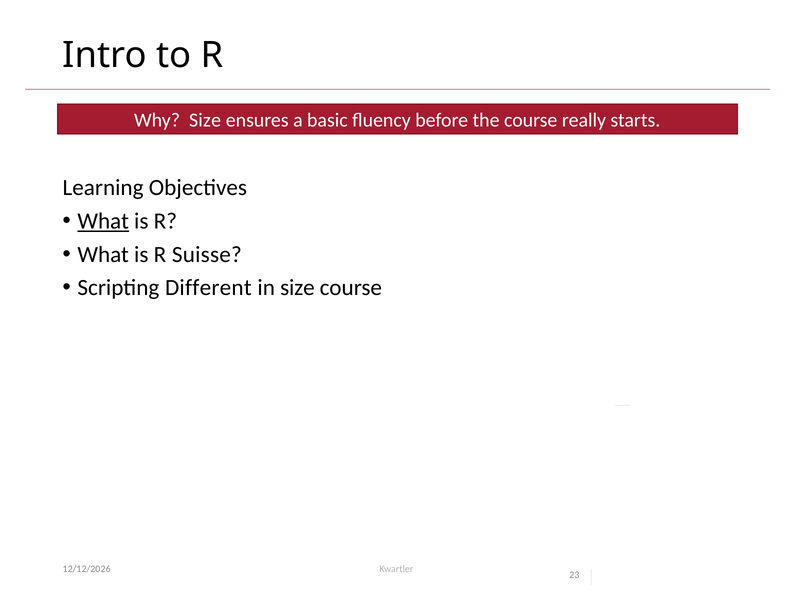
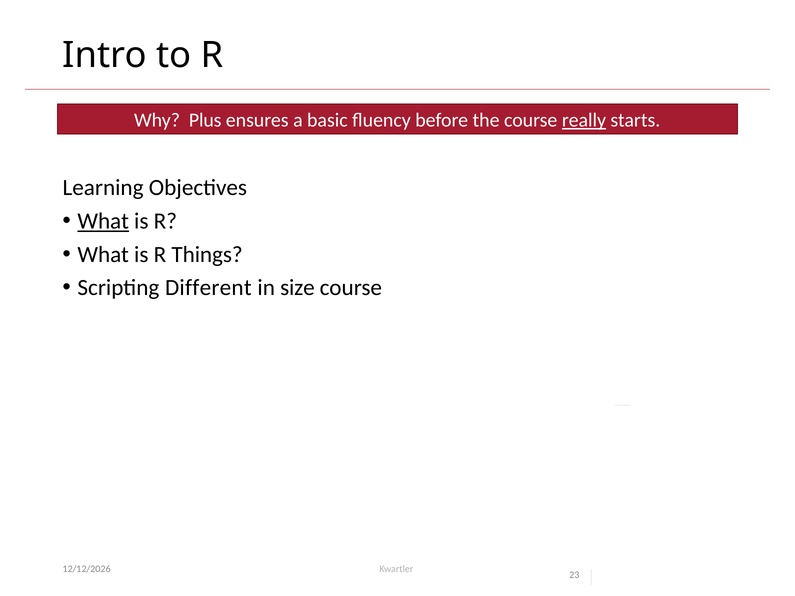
Why Size: Size -> Plus
really underline: none -> present
Suisse: Suisse -> Things
